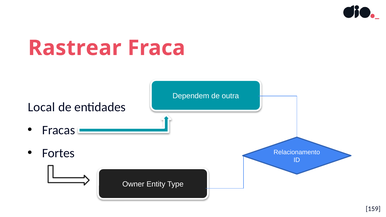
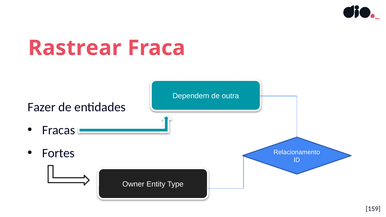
Local: Local -> Fazer
